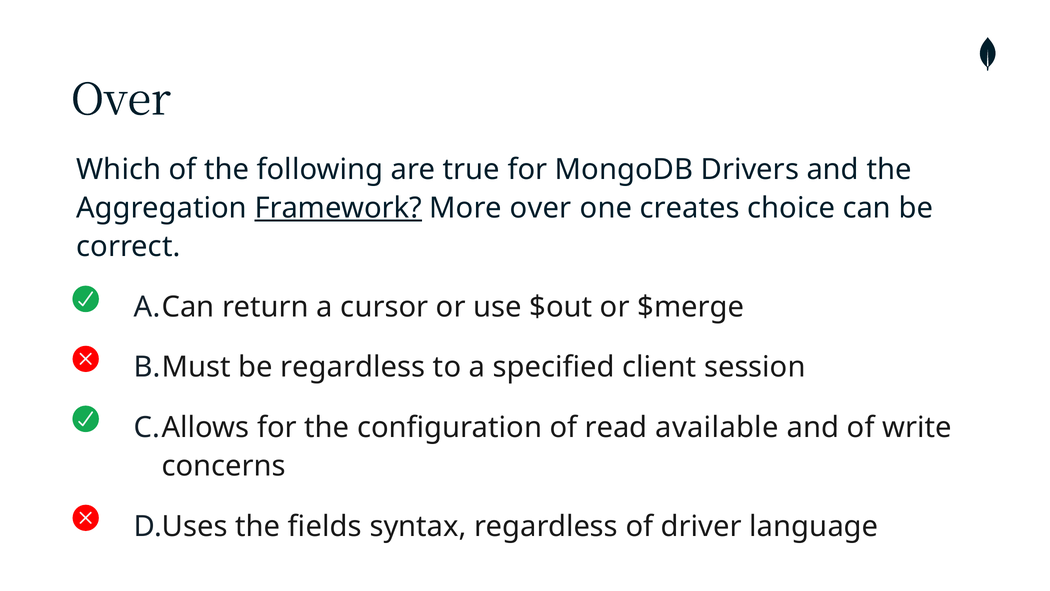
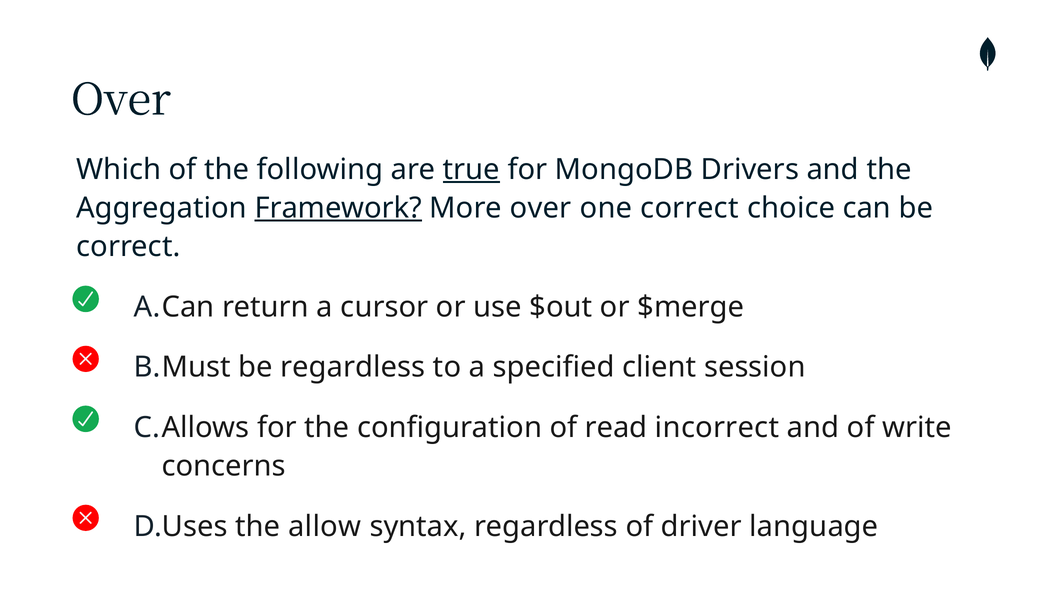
true underline: none -> present
one creates: creates -> correct
available: available -> incorrect
fields: fields -> allow
